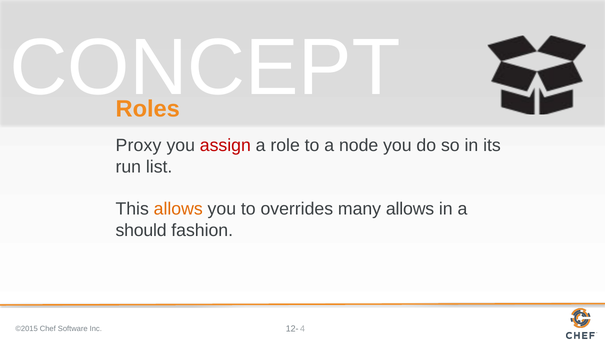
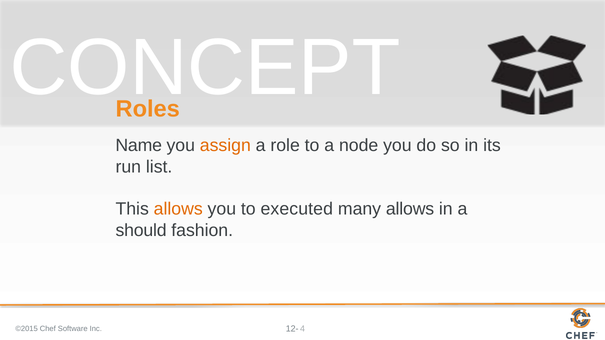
Proxy: Proxy -> Name
assign colour: red -> orange
overrides: overrides -> executed
